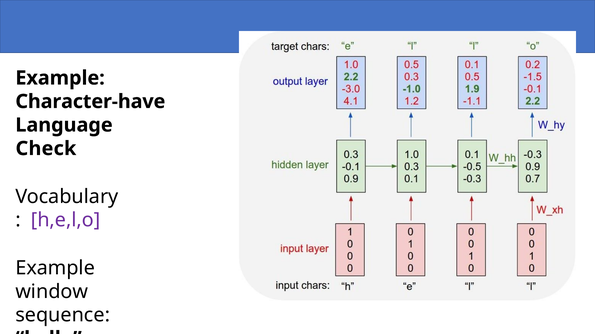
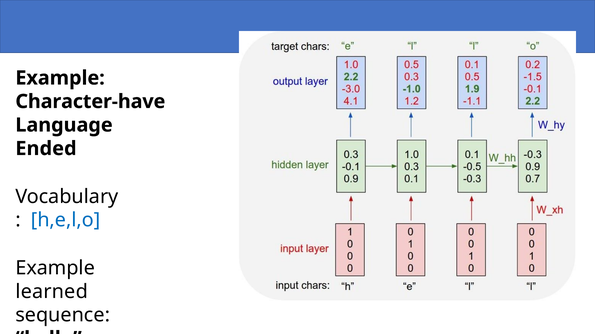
Check: Check -> Ended
h,e,l,o colour: purple -> blue
window: window -> learned
